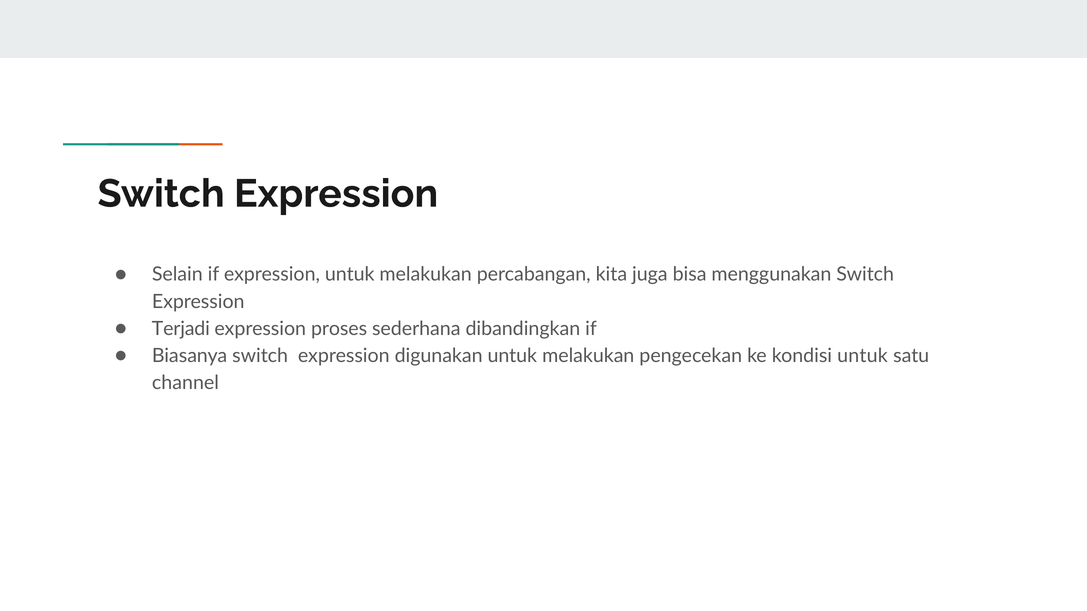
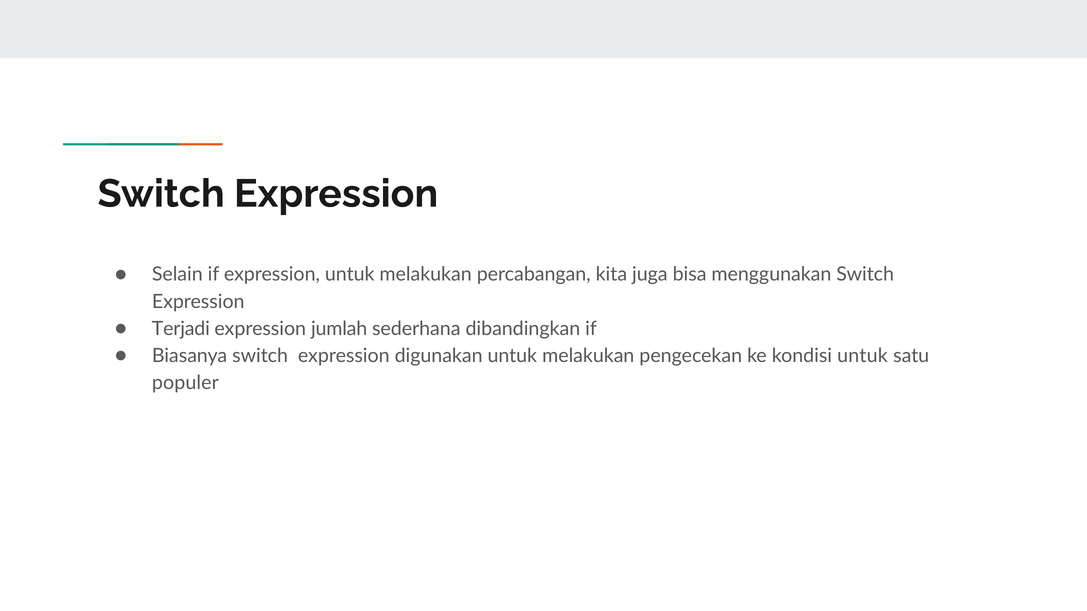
proses: proses -> jumlah
channel: channel -> populer
